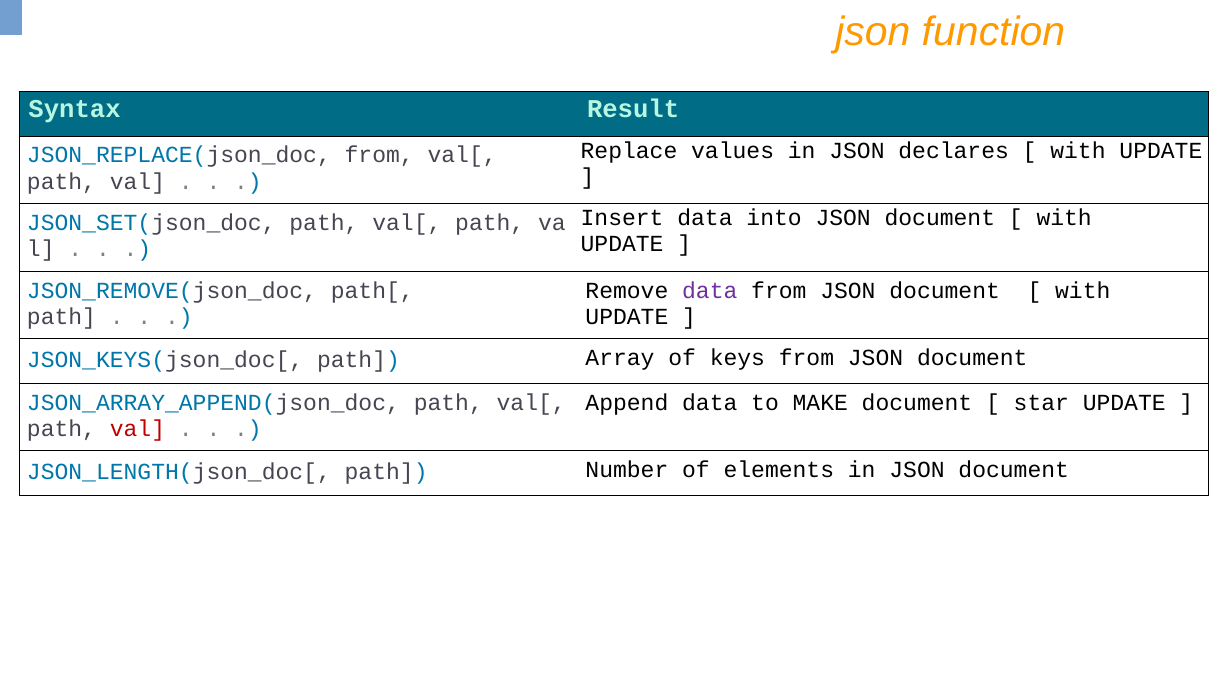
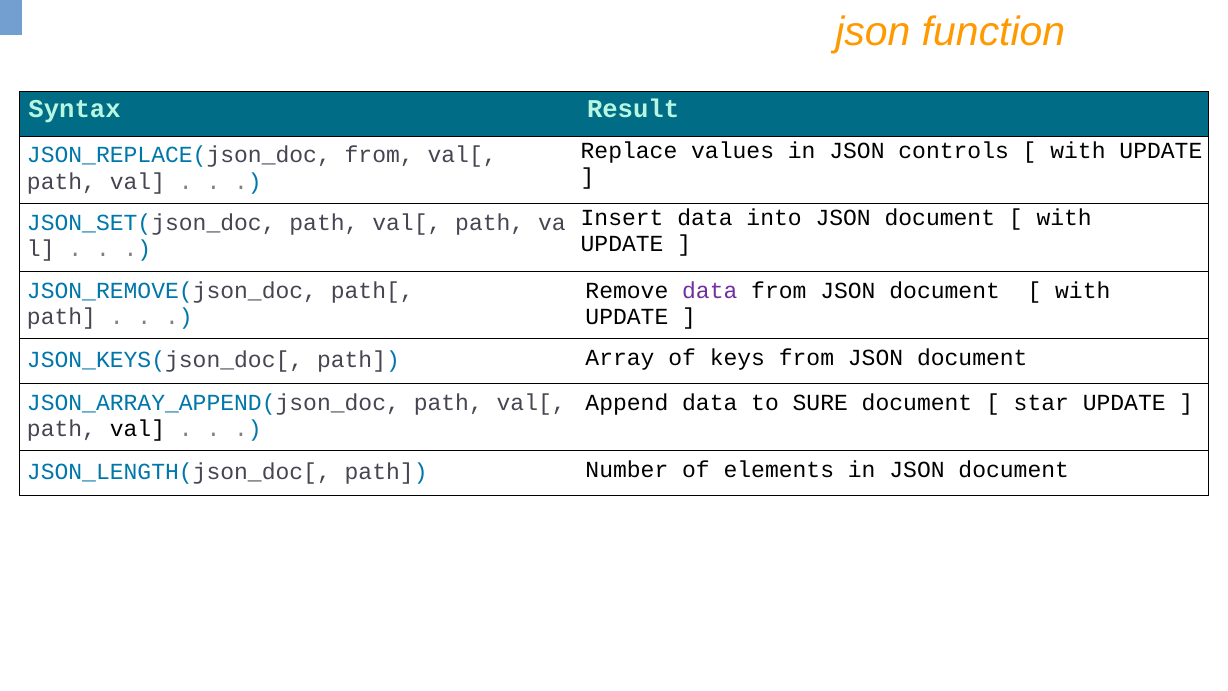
declares: declares -> controls
MAKE: MAKE -> SURE
val at (137, 429) colour: red -> black
